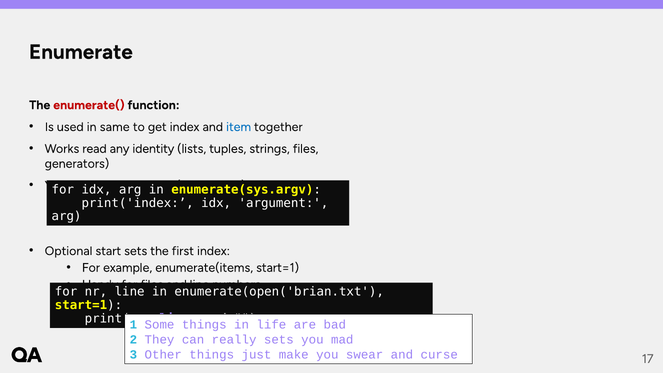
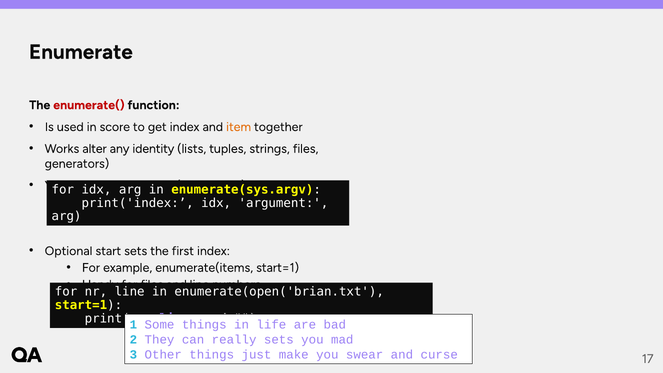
same: same -> score
item at (239, 127) colour: blue -> orange
read: read -> alter
